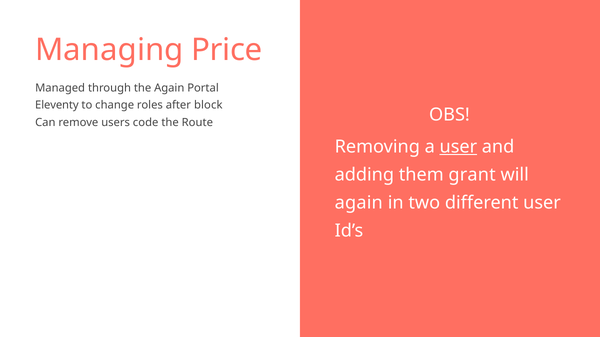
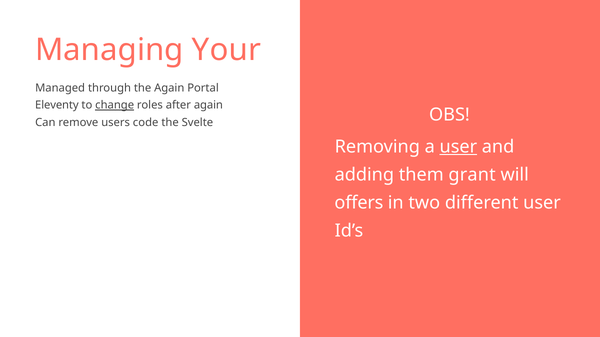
Price: Price -> Your
change underline: none -> present
after block: block -> again
Route: Route -> Svelte
again at (359, 203): again -> offers
